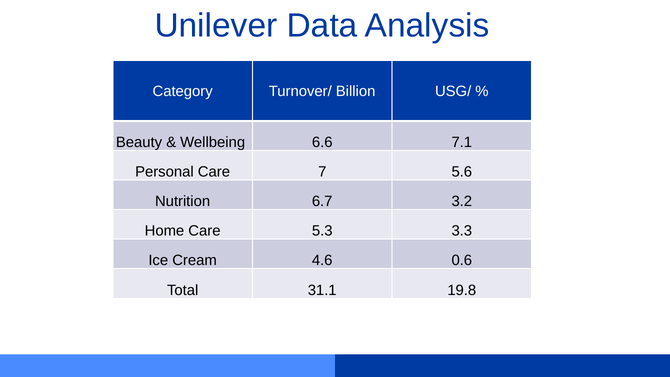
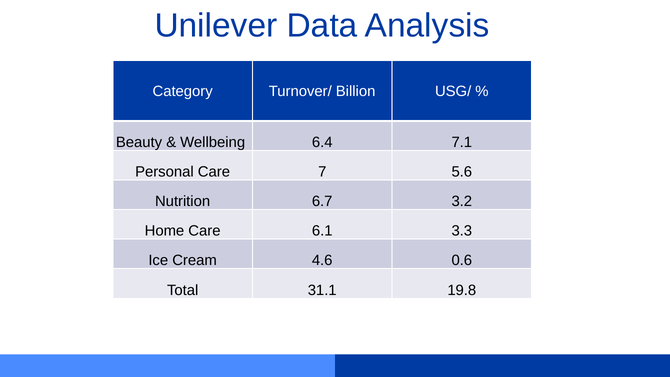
6.6: 6.6 -> 6.4
5.3: 5.3 -> 6.1
